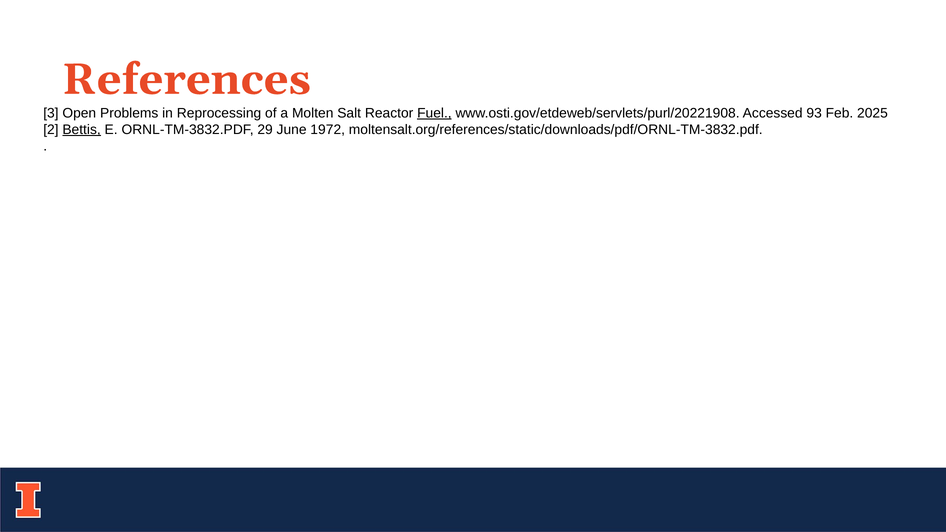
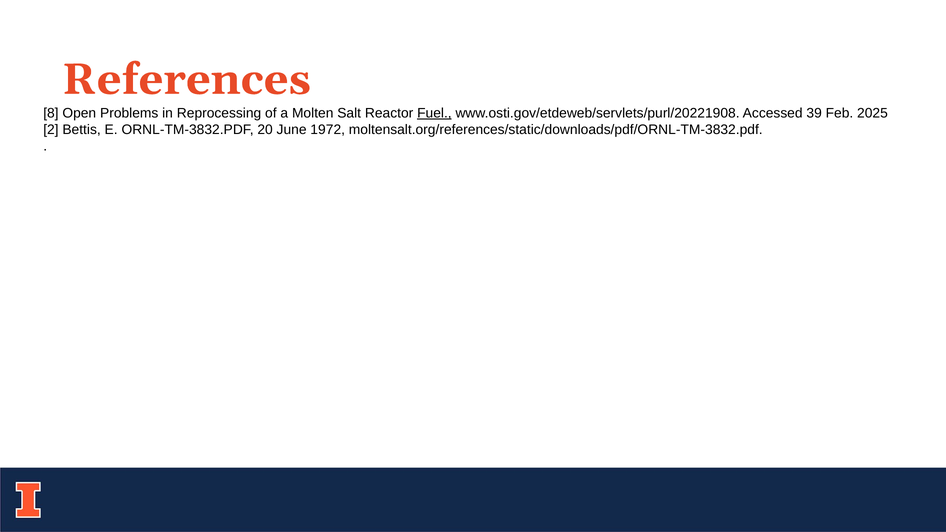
3: 3 -> 8
93: 93 -> 39
Bettis underline: present -> none
29: 29 -> 20
